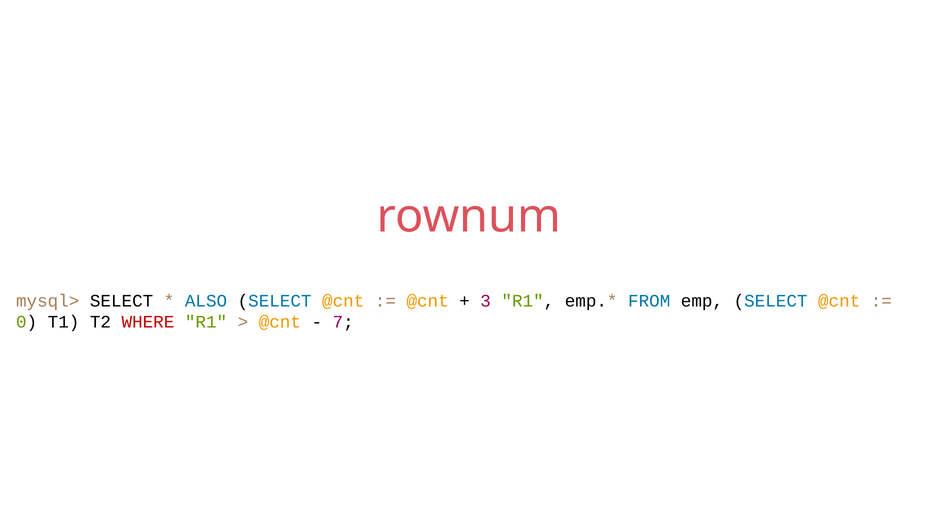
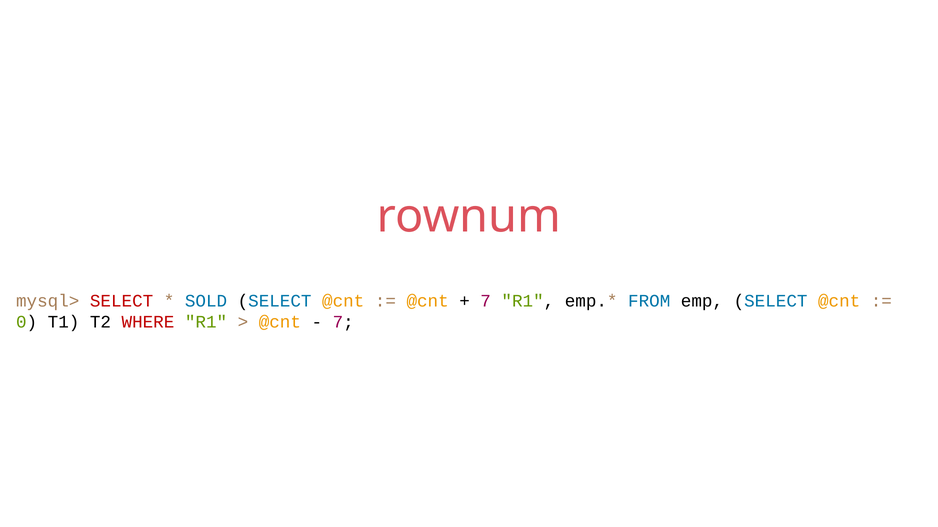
SELECT at (122, 301) colour: black -> red
ALSO: ALSO -> SOLD
3 at (486, 301): 3 -> 7
